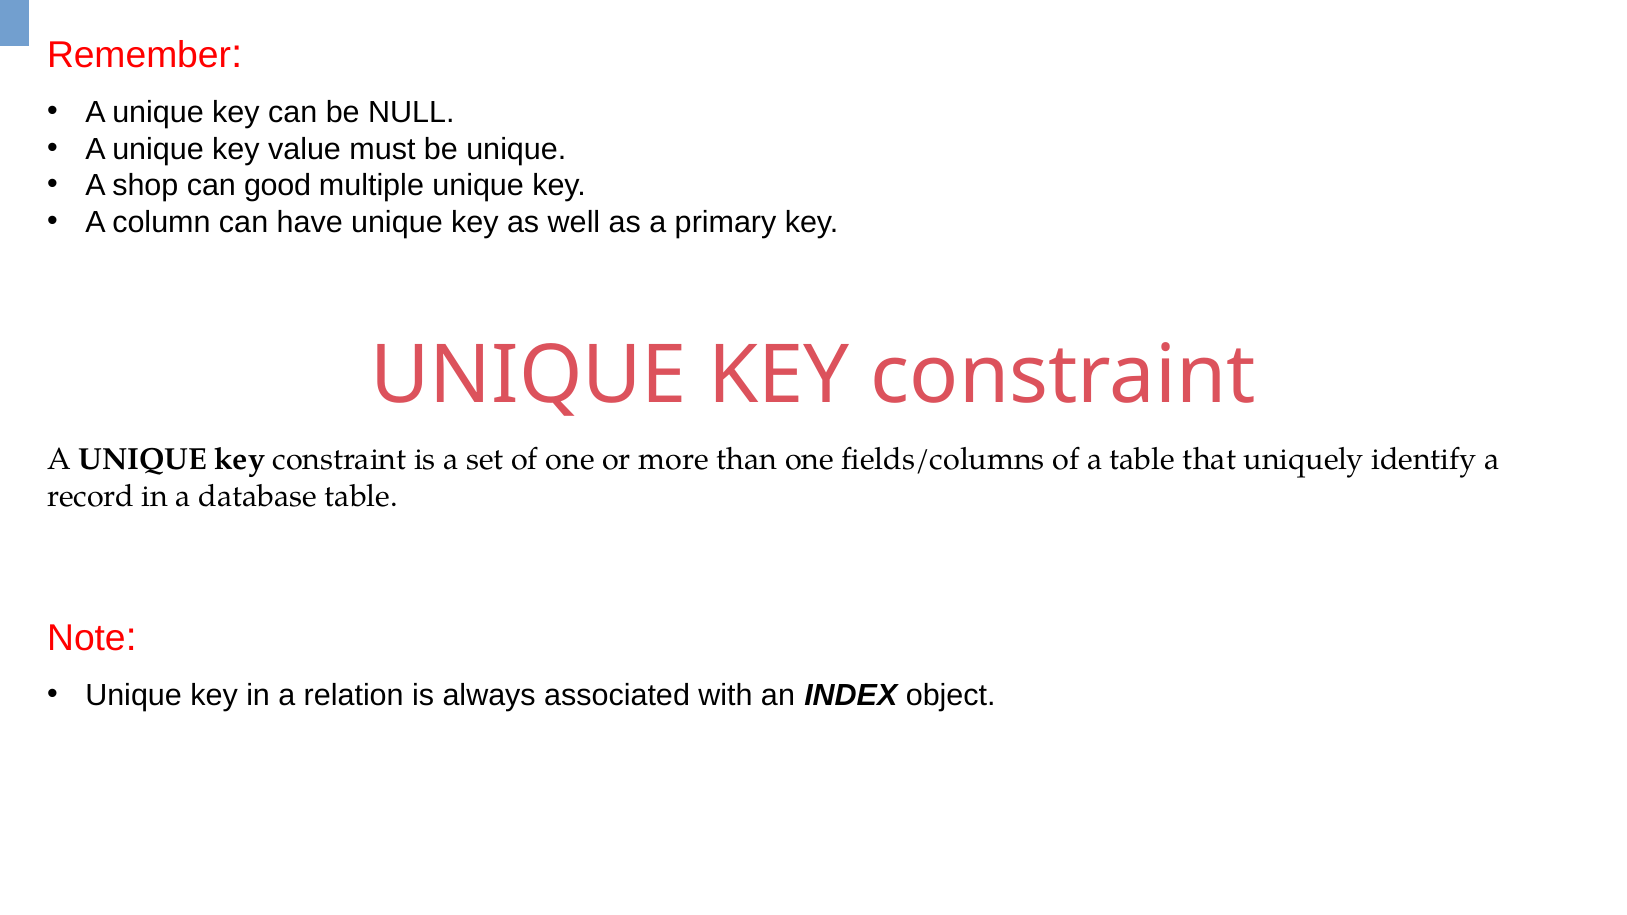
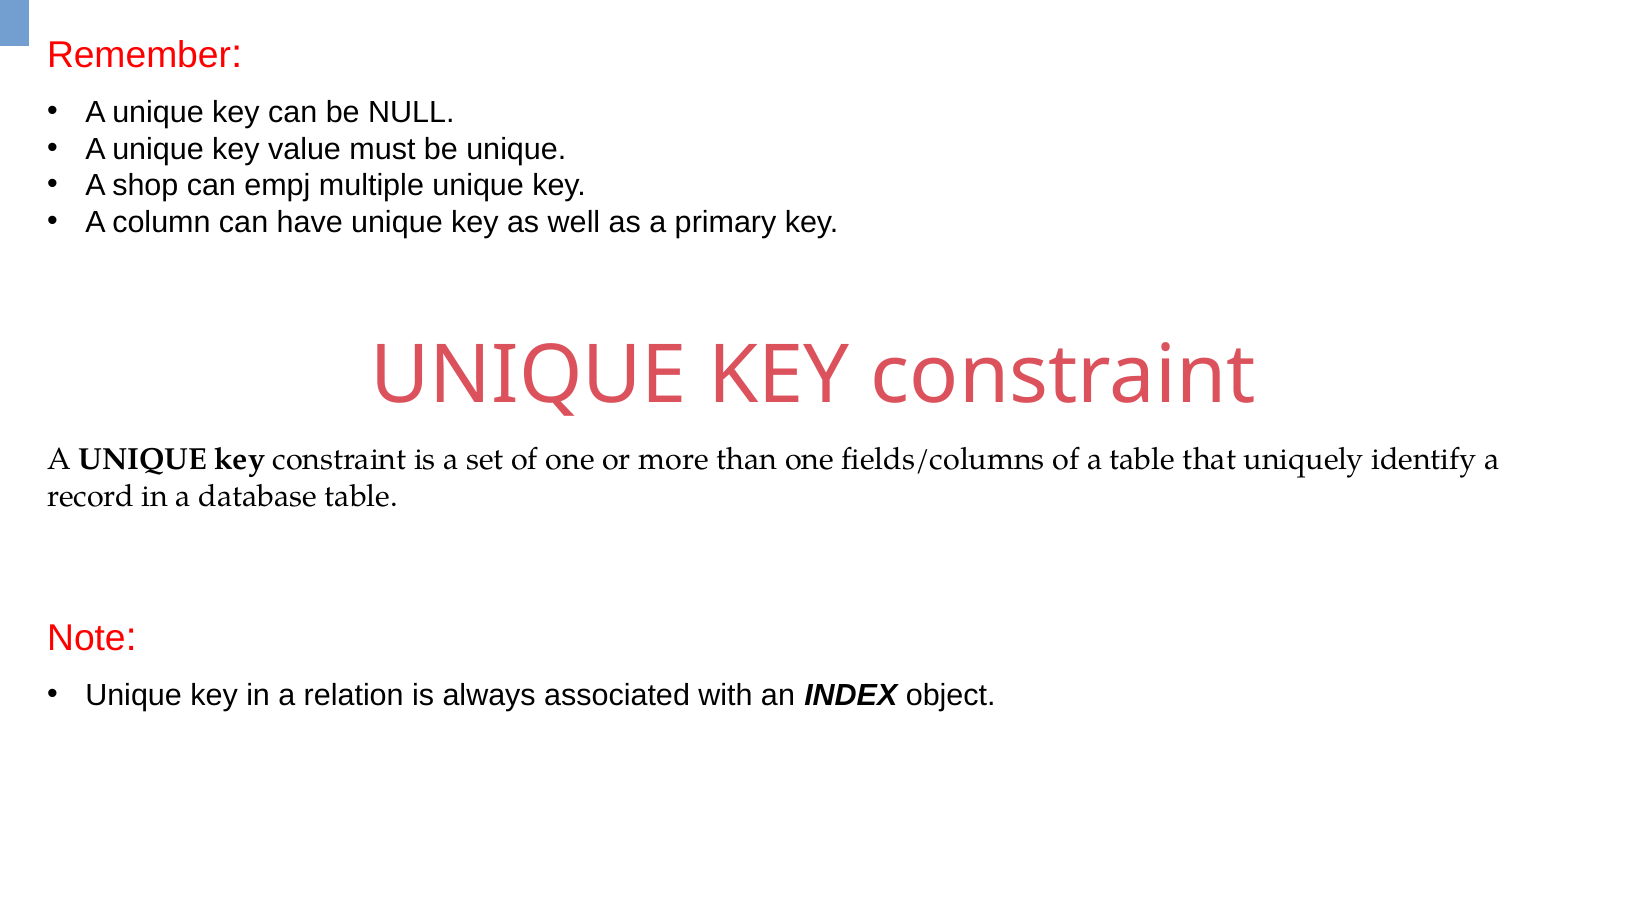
good: good -> empj
